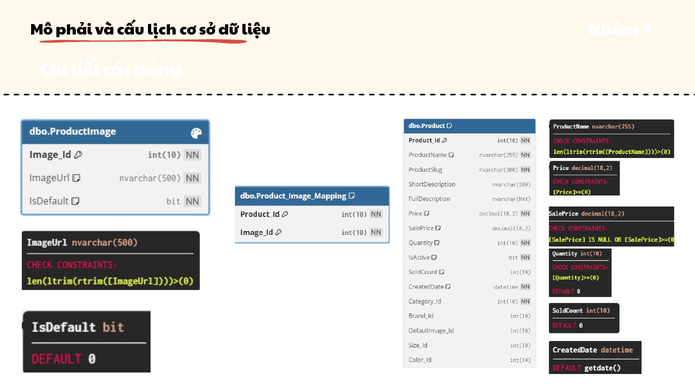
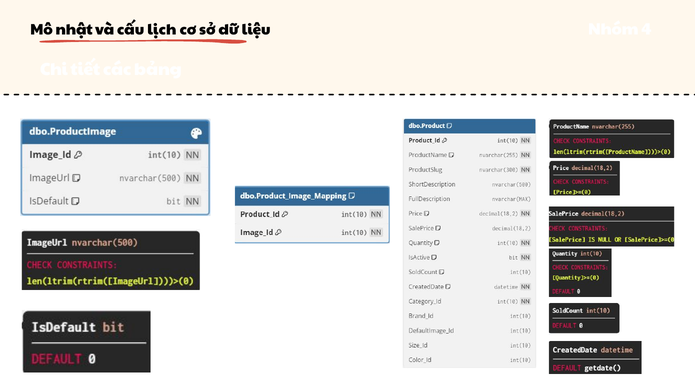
phải: phải -> nhật
